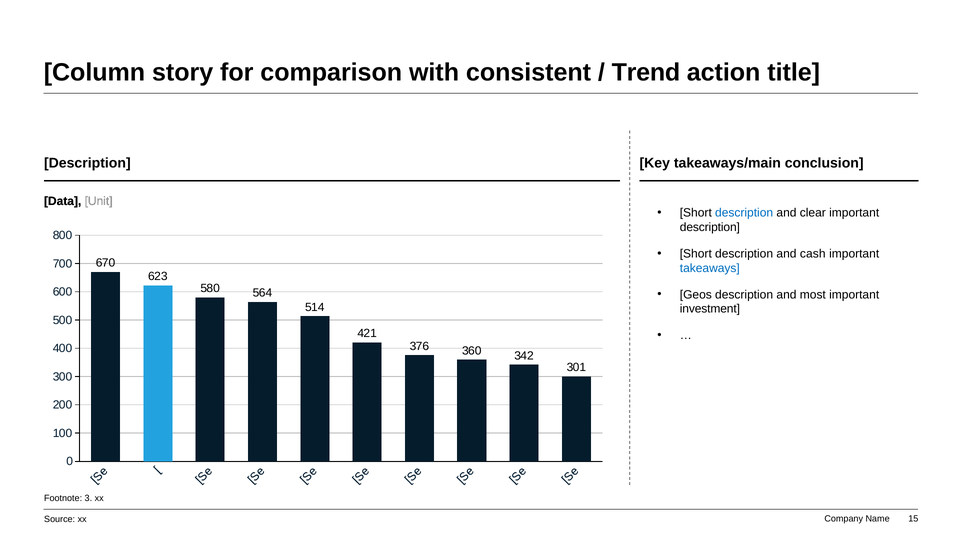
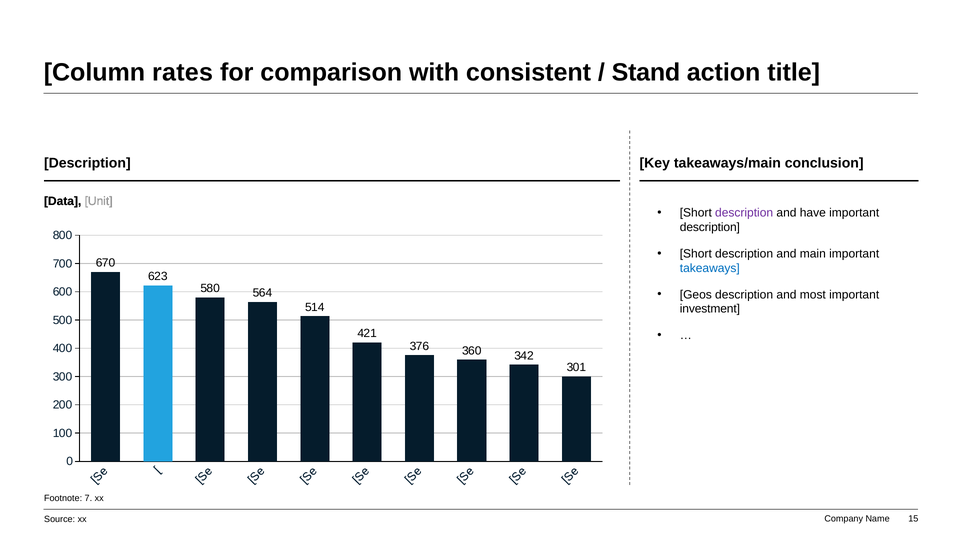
story: story -> rates
Trend: Trend -> Stand
description at (744, 213) colour: blue -> purple
clear: clear -> have
cash: cash -> main
3: 3 -> 7
